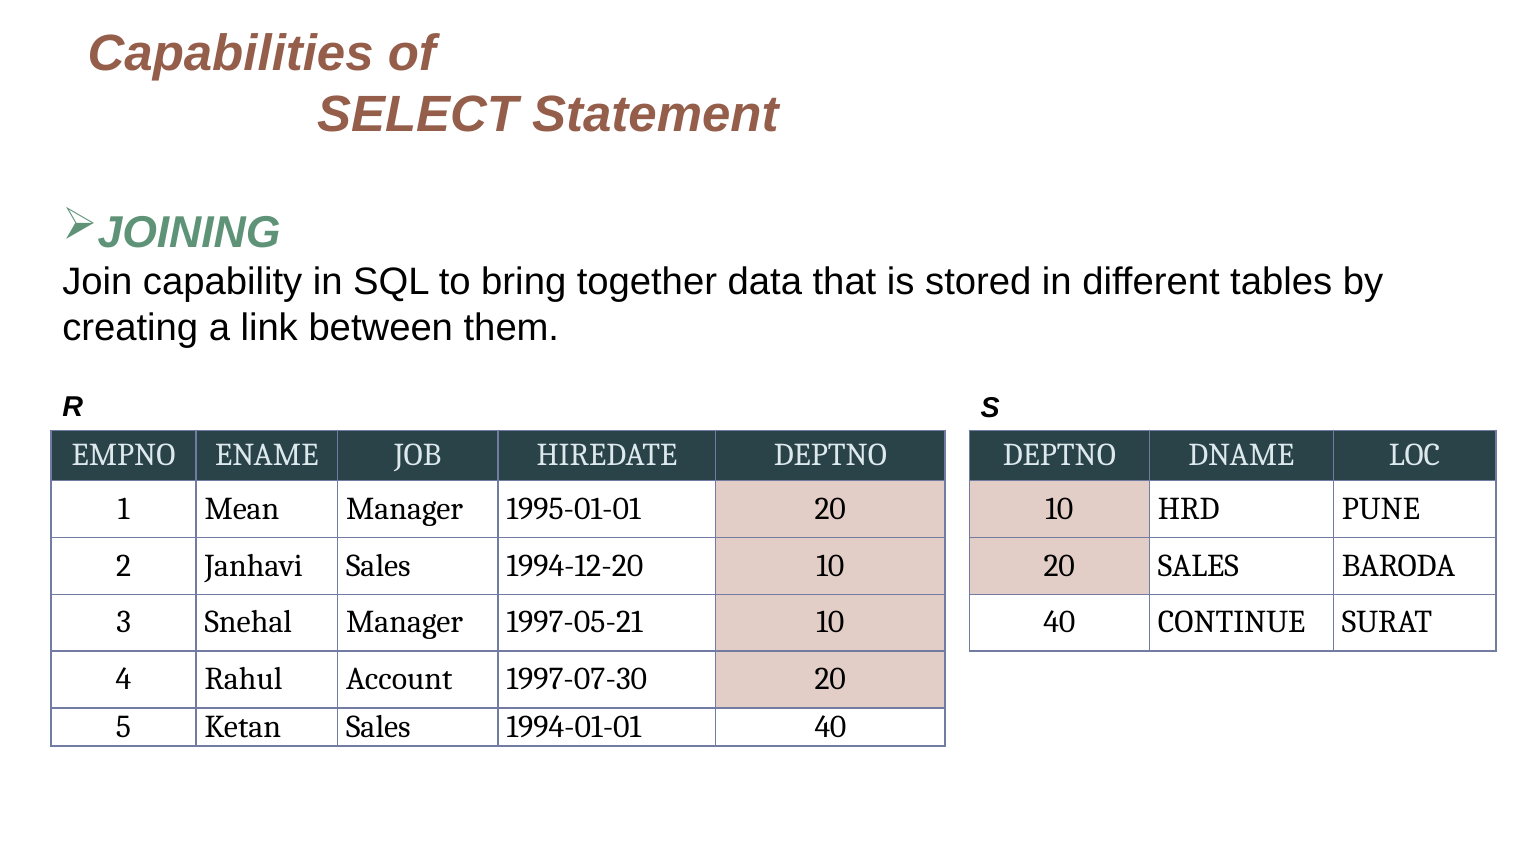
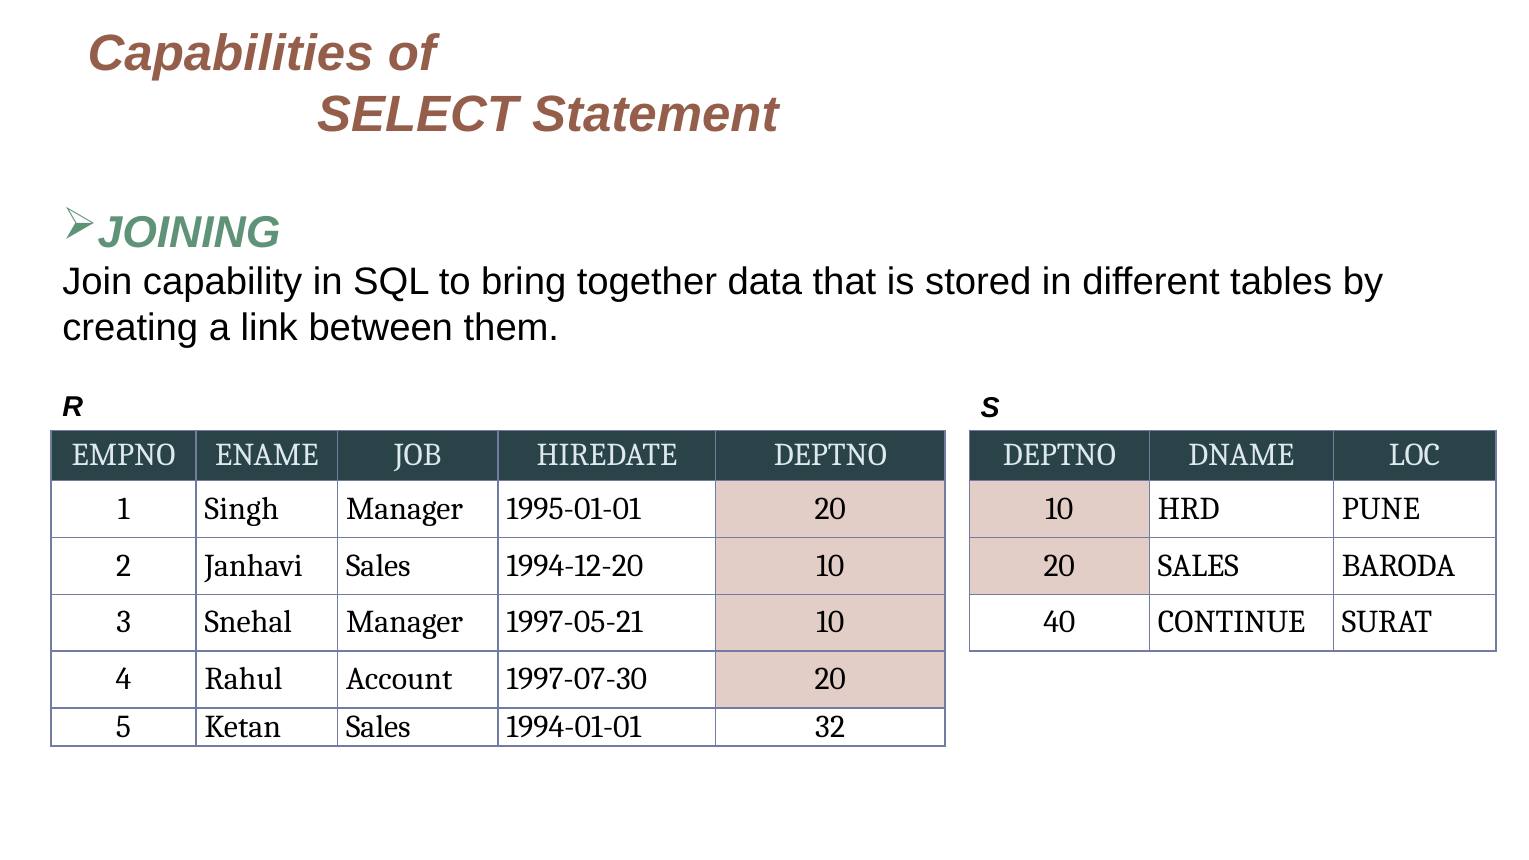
Mean: Mean -> Singh
1994-01-01 40: 40 -> 32
